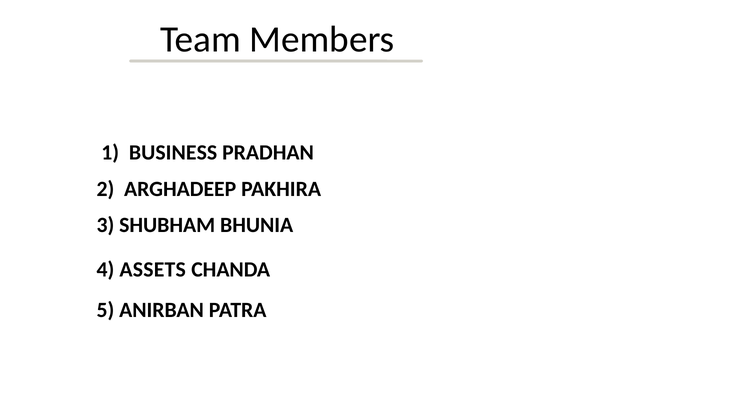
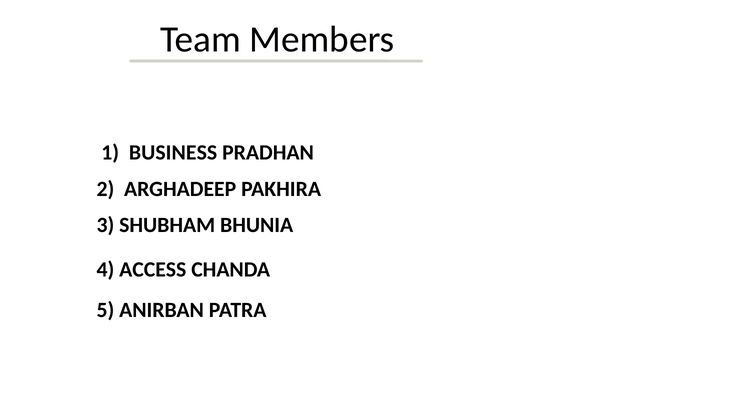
ASSETS: ASSETS -> ACCESS
